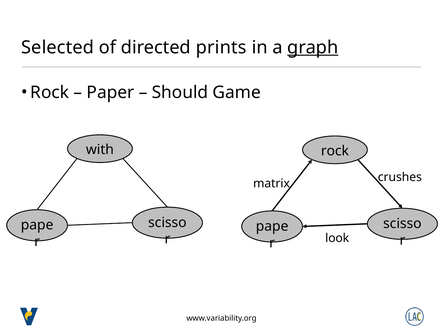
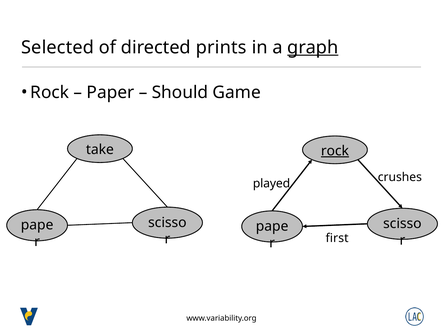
with: with -> take
rock at (335, 151) underline: none -> present
matrix: matrix -> played
look: look -> first
